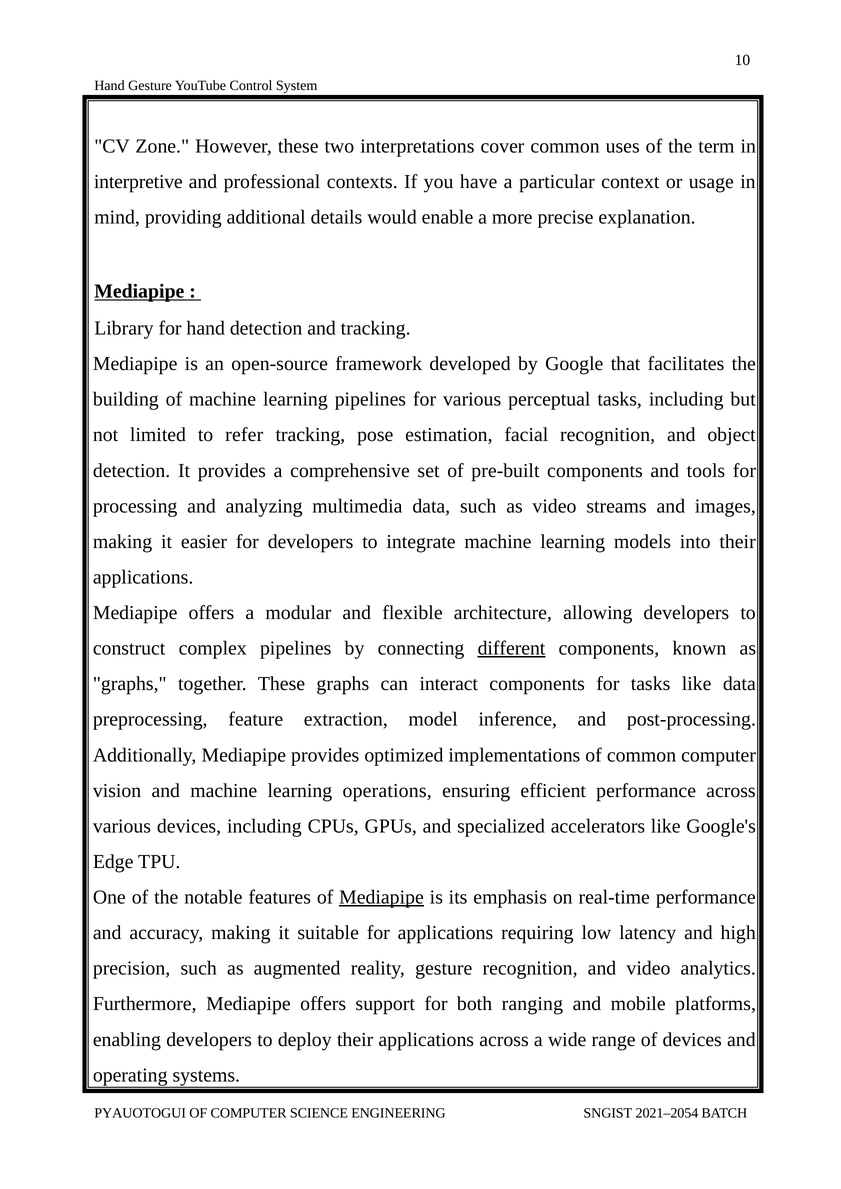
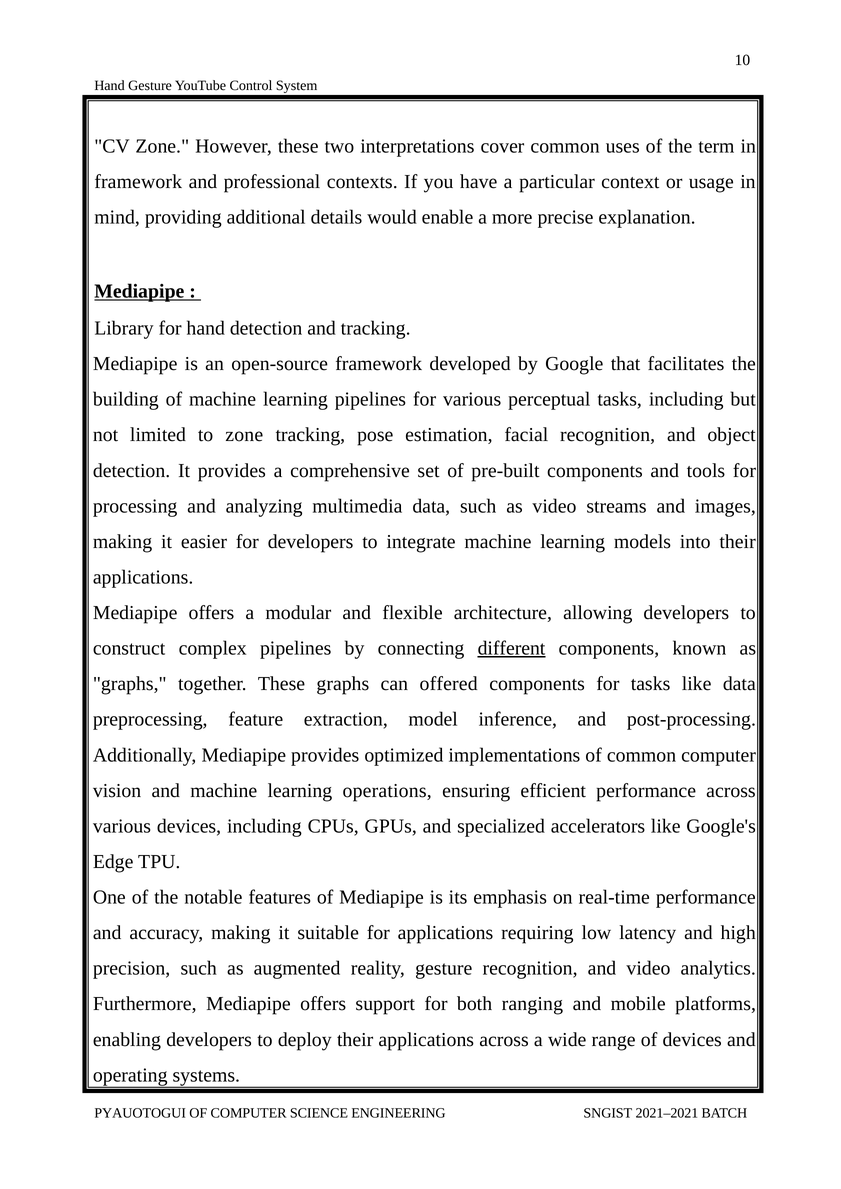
interpretive at (138, 182): interpretive -> framework
to refer: refer -> zone
interact: interact -> offered
Mediapipe at (382, 897) underline: present -> none
2021–2054: 2021–2054 -> 2021–2021
